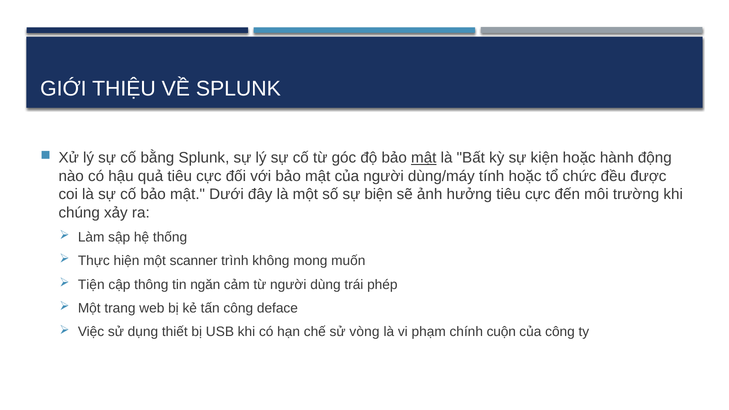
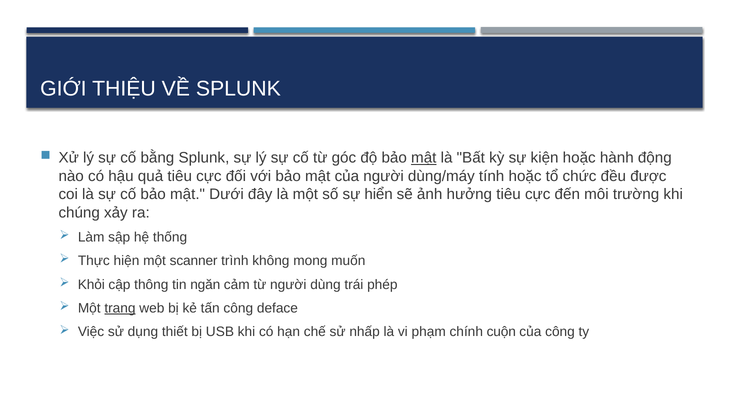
biện: biện -> hiển
Tiện: Tiện -> Khỏi
trang underline: none -> present
vòng: vòng -> nhấp
